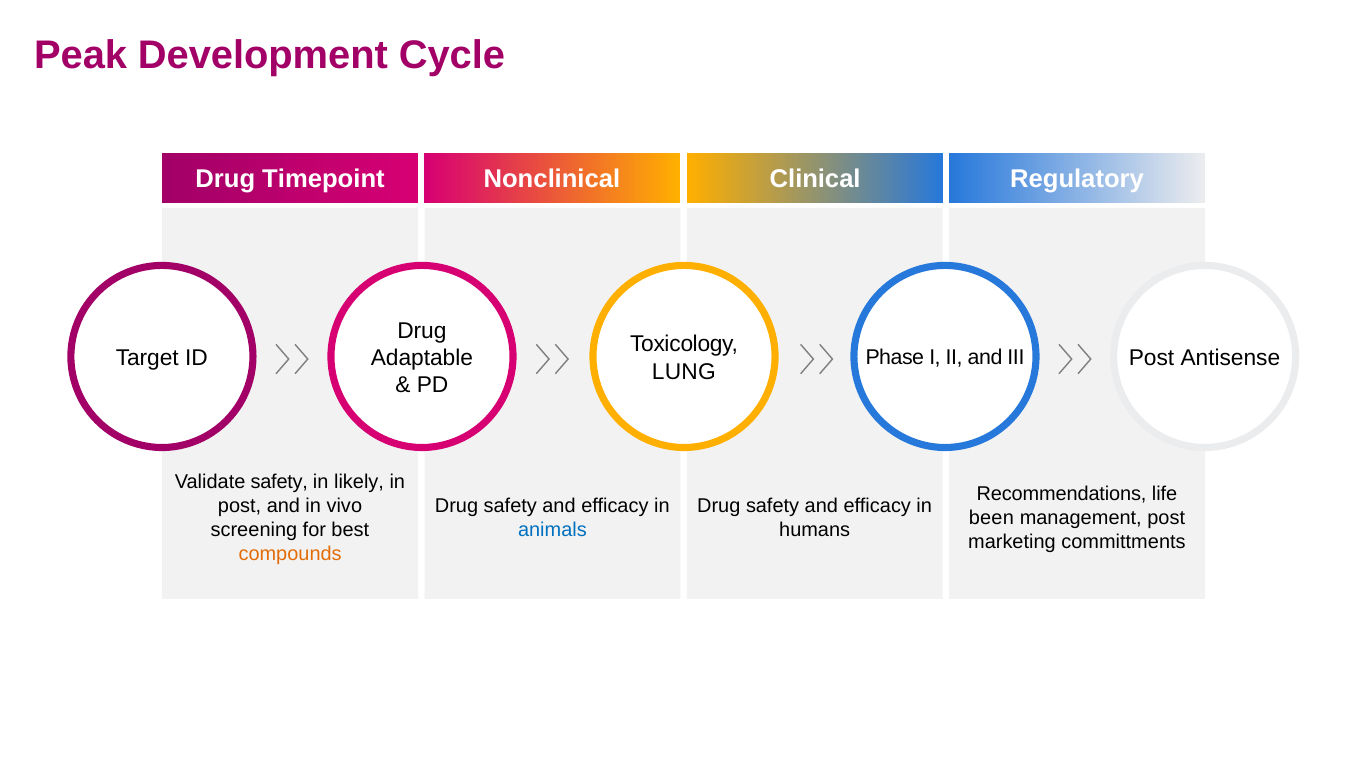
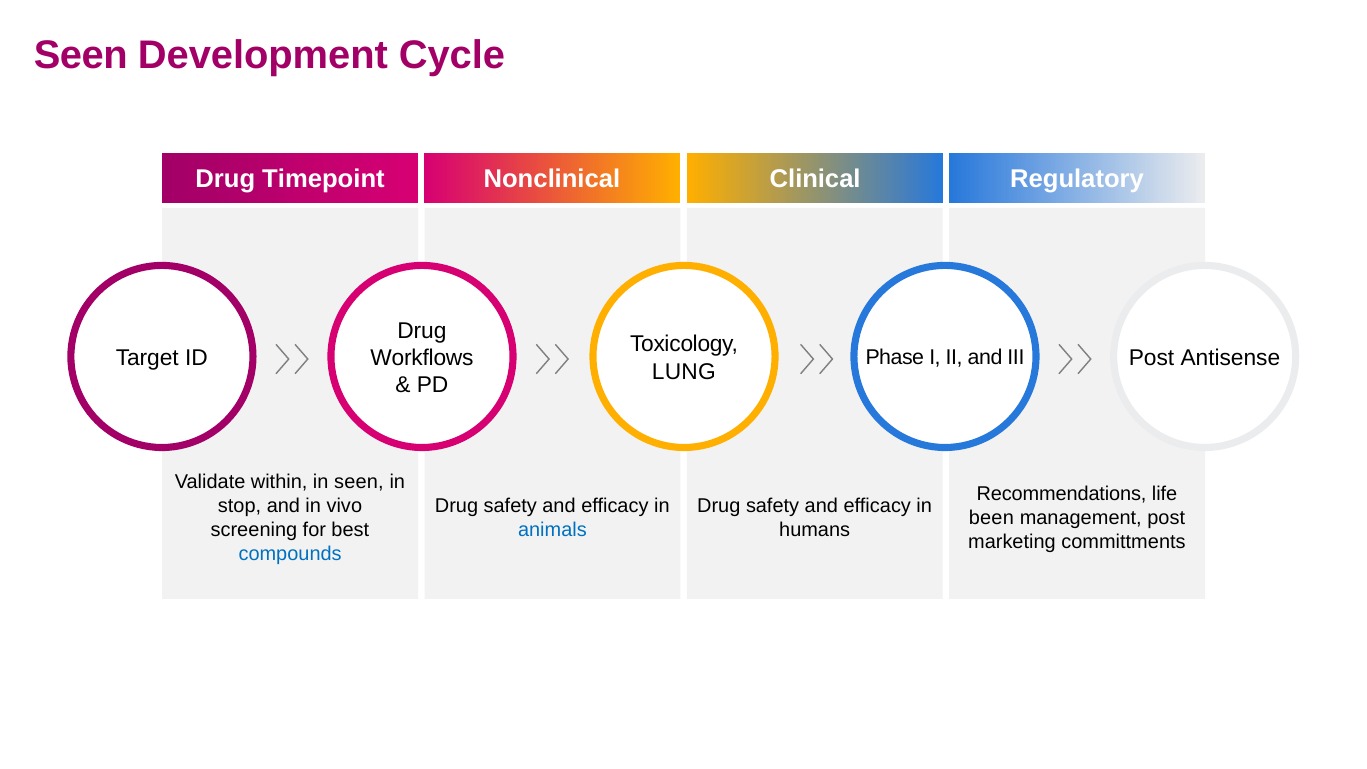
Peak at (81, 55): Peak -> Seen
Adaptable: Adaptable -> Workflows
Validate safety: safety -> within
in likely: likely -> seen
post at (240, 506): post -> stop
compounds colour: orange -> blue
